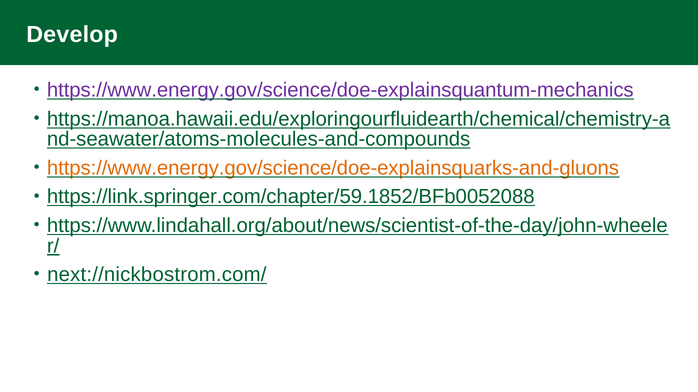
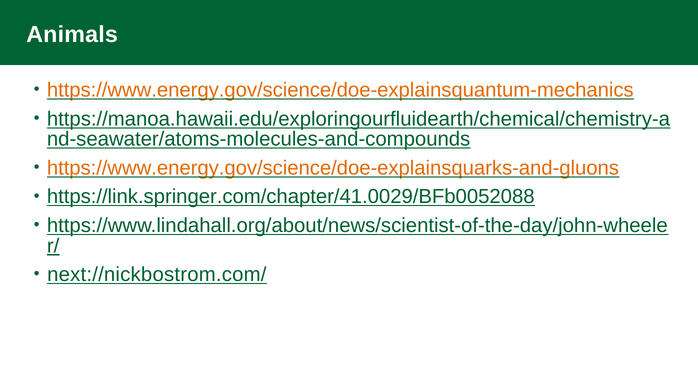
Develop: Develop -> Animals
https://www.energy.gov/science/doe-explainsquantum-mechanics colour: purple -> orange
https://link.springer.com/chapter/59.1852/BFb0052088: https://link.springer.com/chapter/59.1852/BFb0052088 -> https://link.springer.com/chapter/41.0029/BFb0052088
